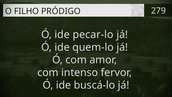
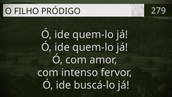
pecar-lo at (93, 35): pecar-lo -> quem-lo
